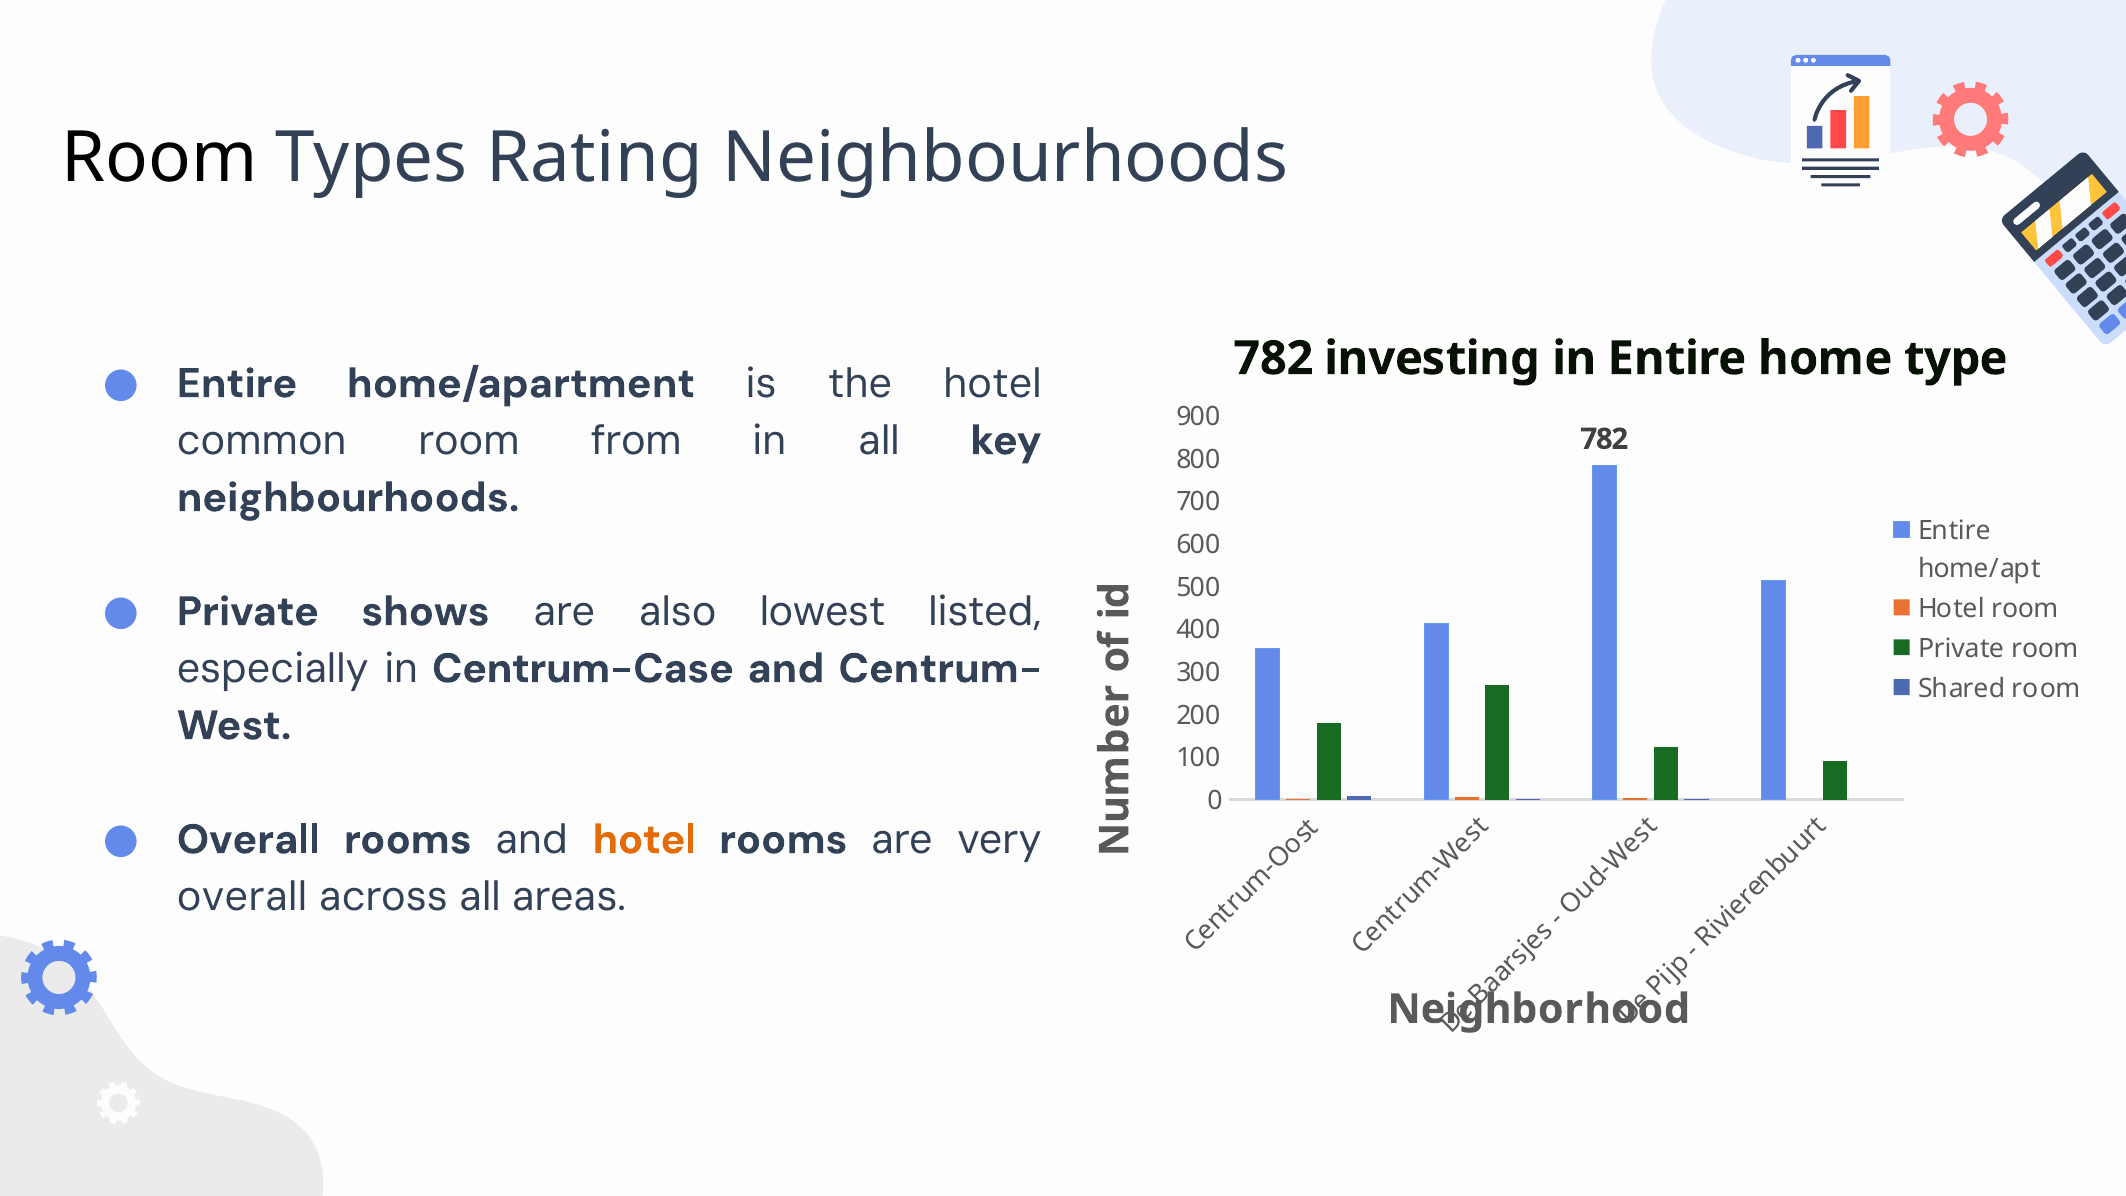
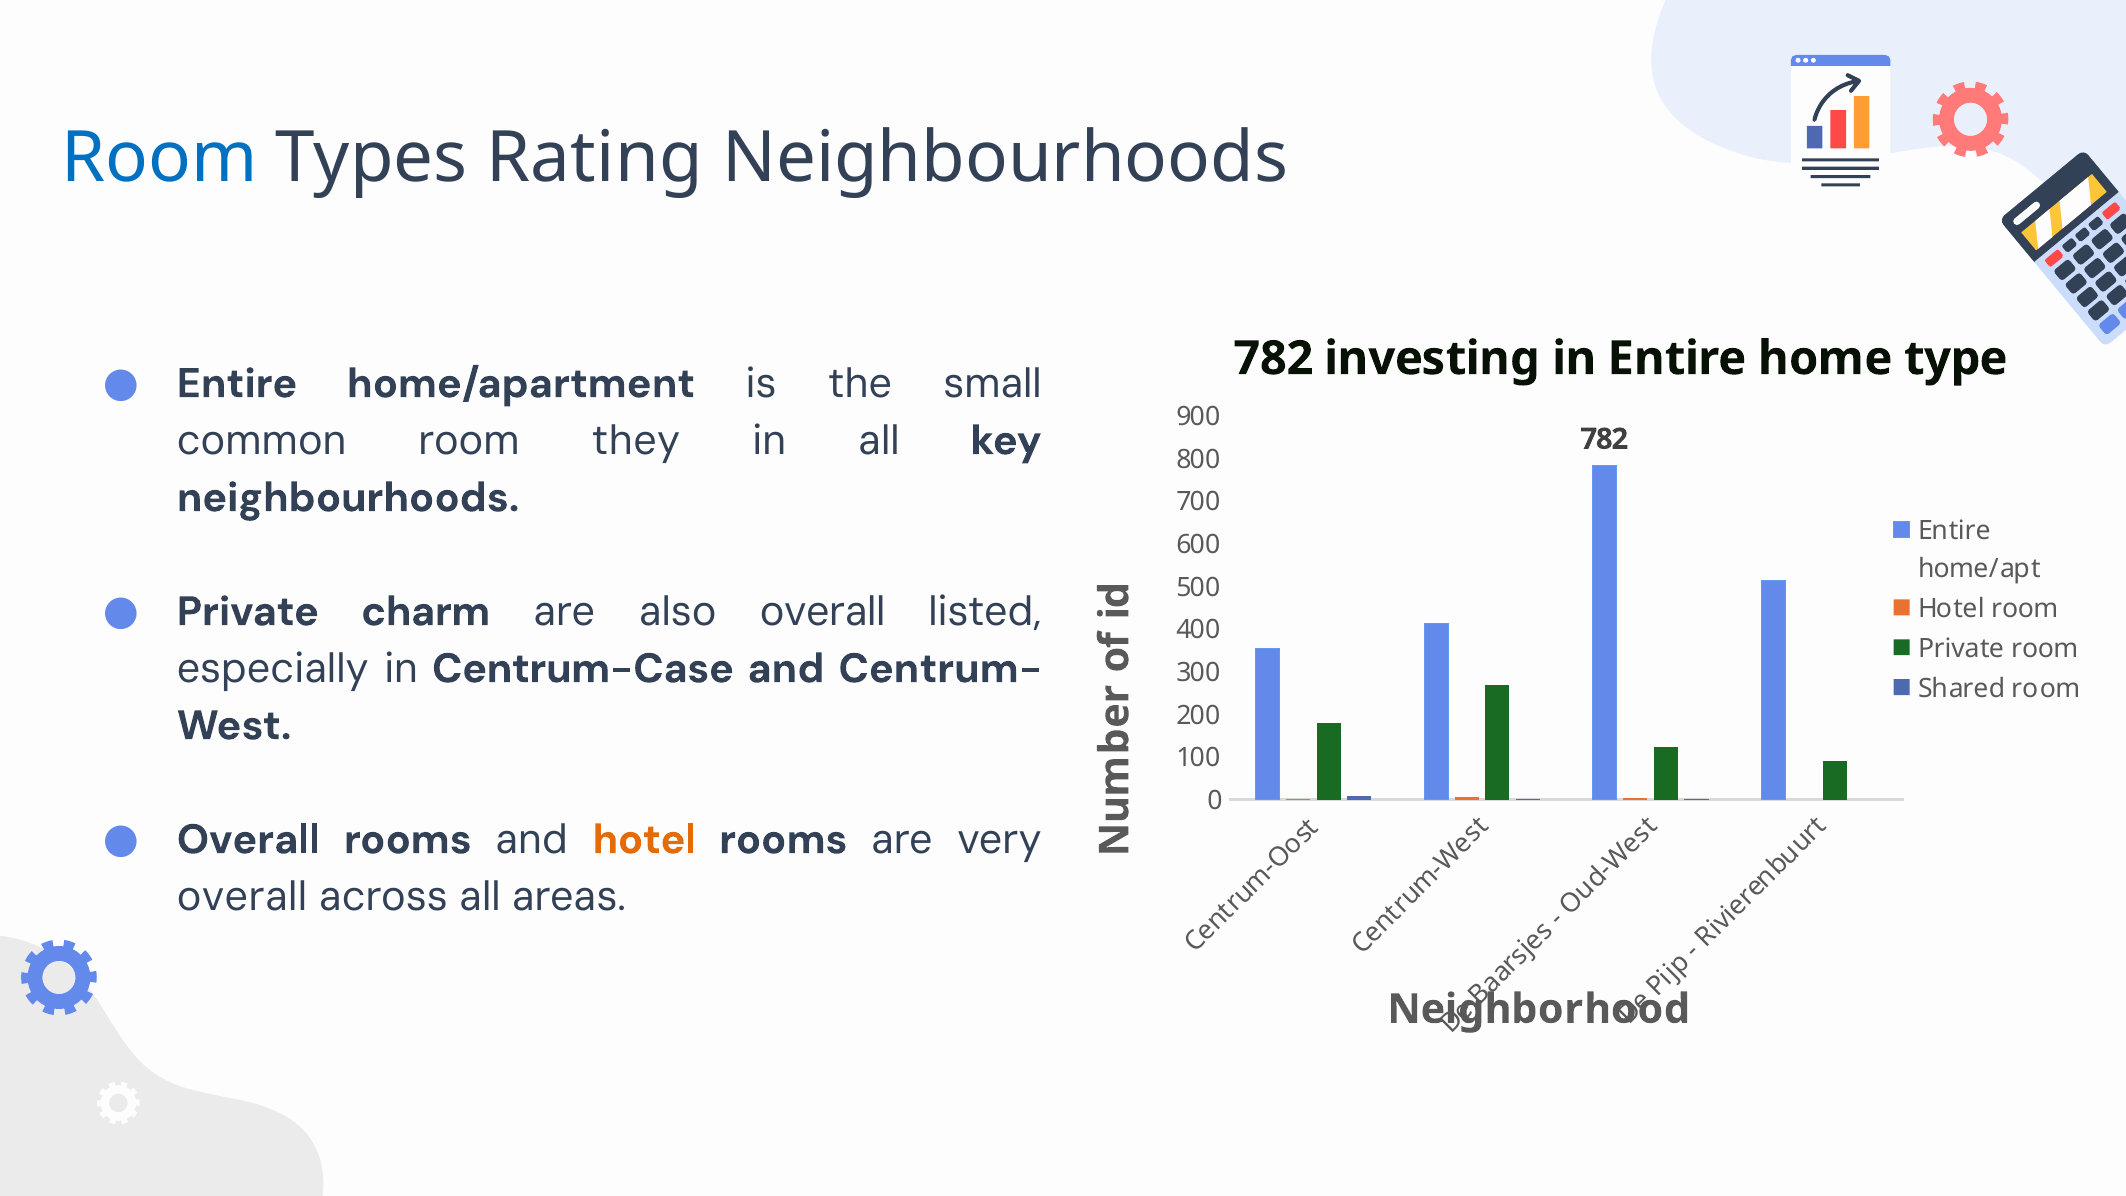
Room at (160, 158) colour: black -> blue
the hotel: hotel -> small
from: from -> they
shows: shows -> charm
also lowest: lowest -> overall
